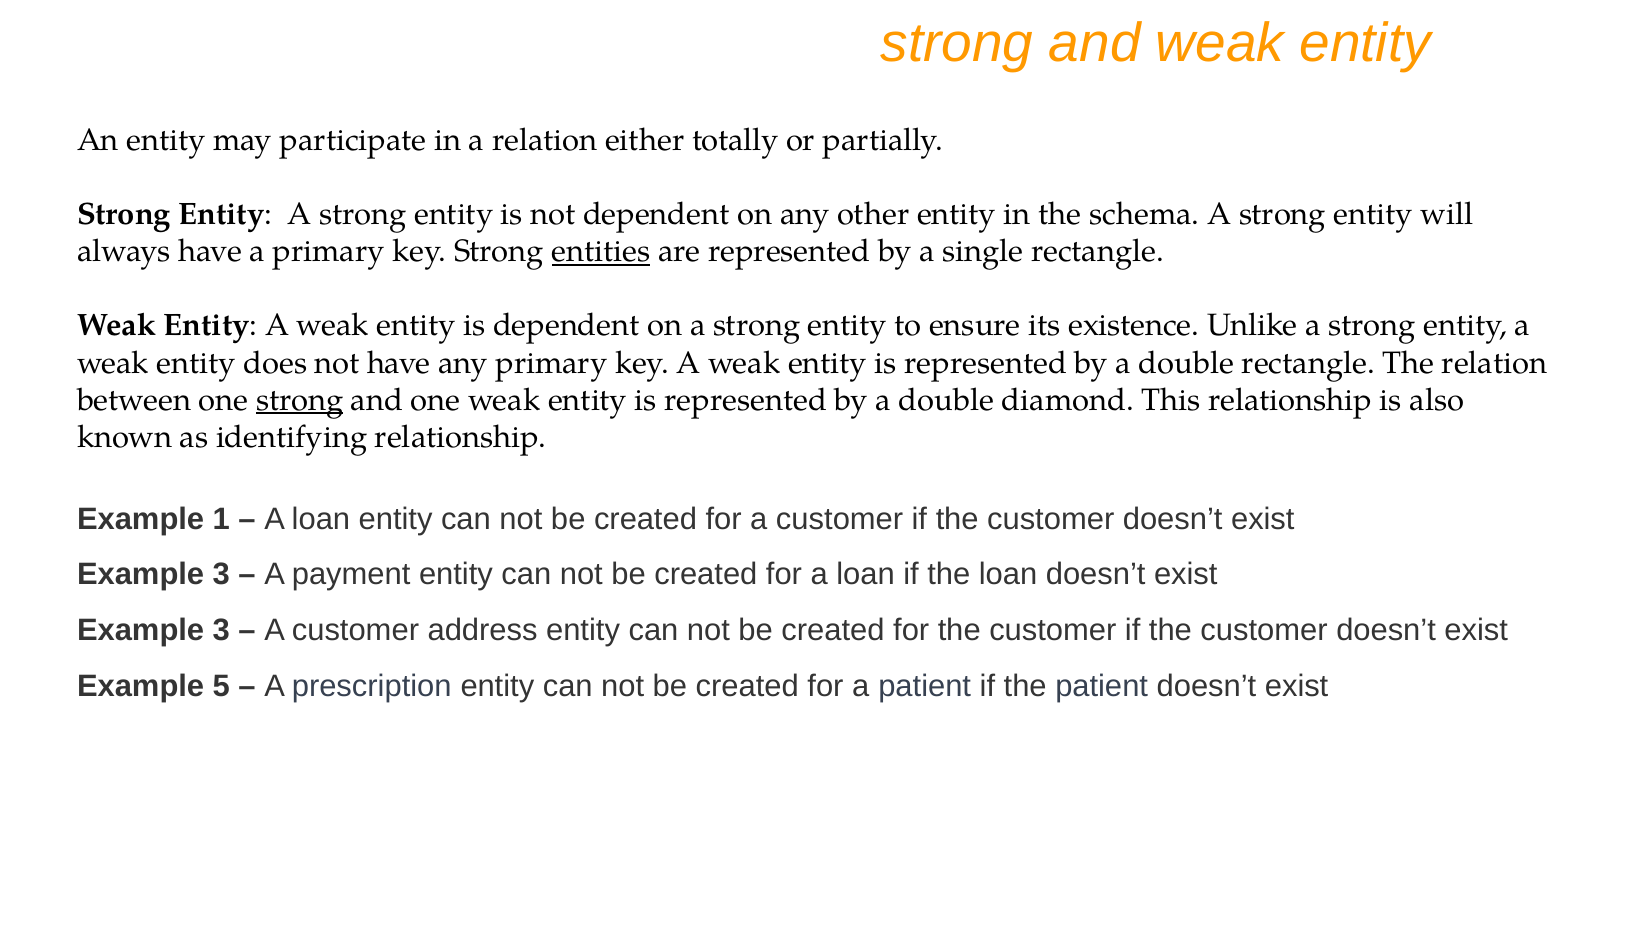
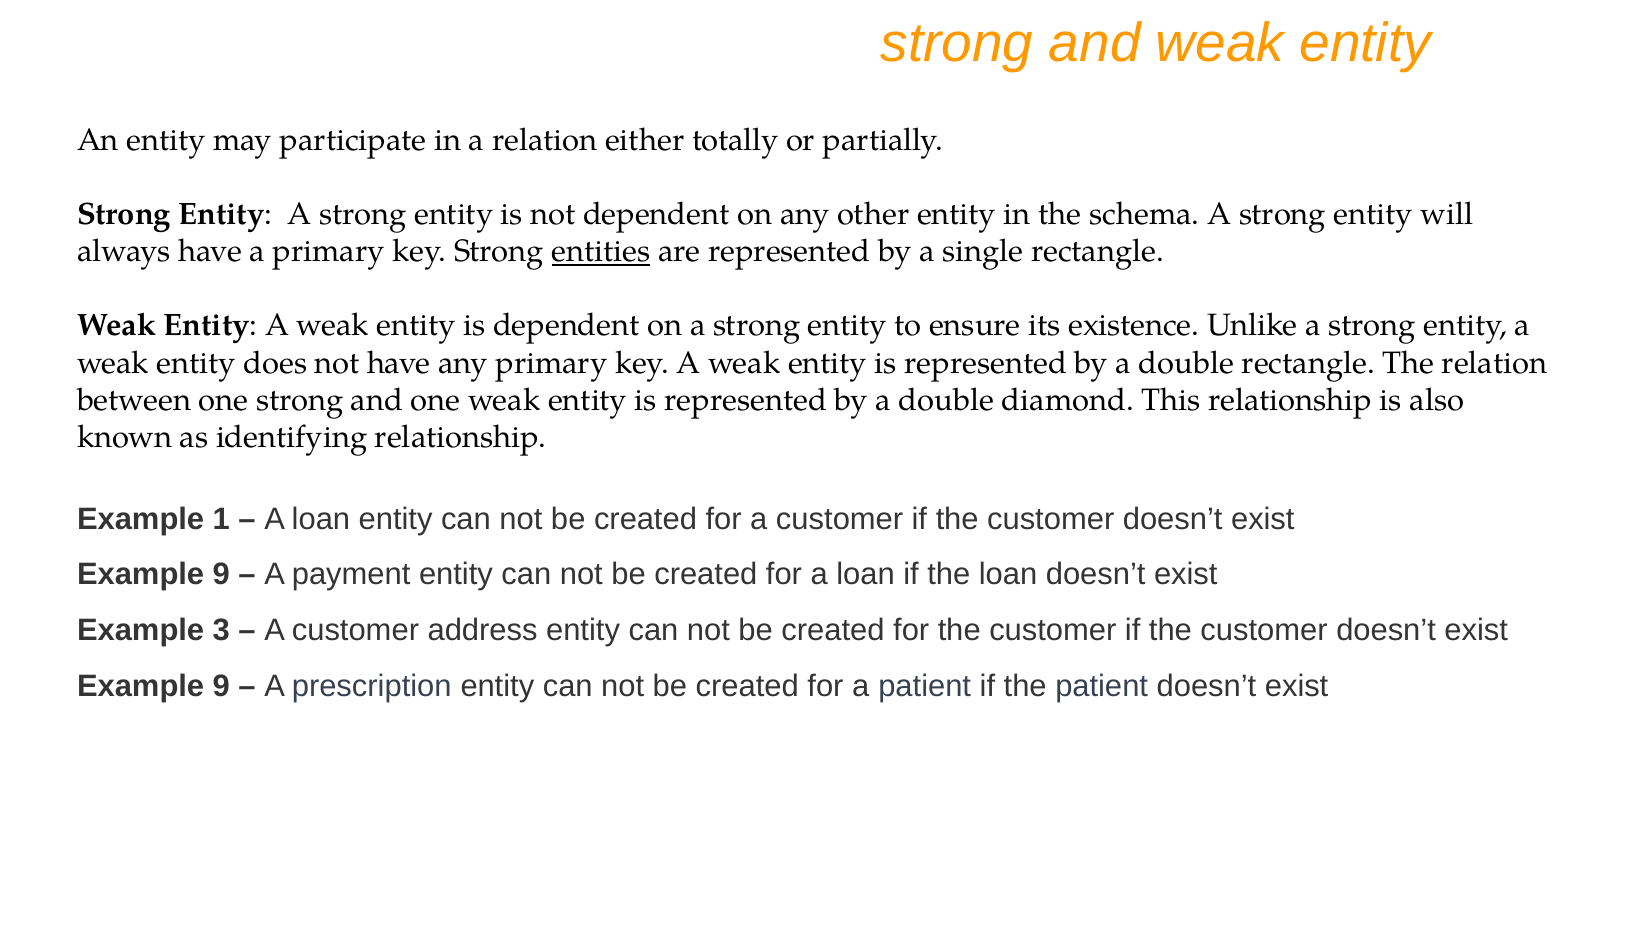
strong at (300, 400) underline: present -> none
3 at (221, 575): 3 -> 9
5 at (221, 686): 5 -> 9
